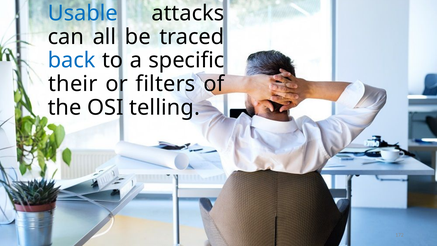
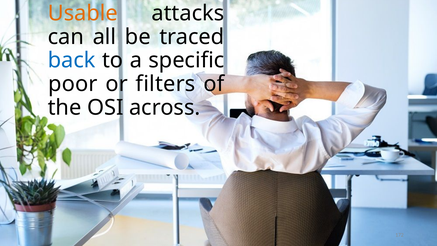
Usable colour: blue -> orange
their: their -> poor
telling: telling -> across
